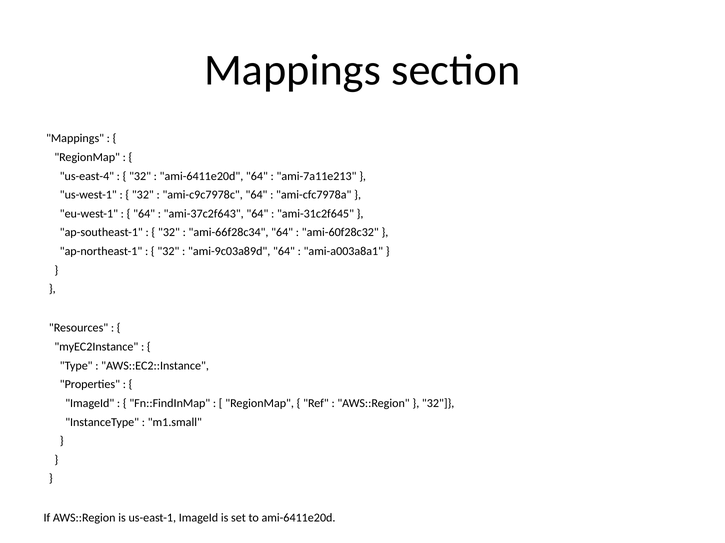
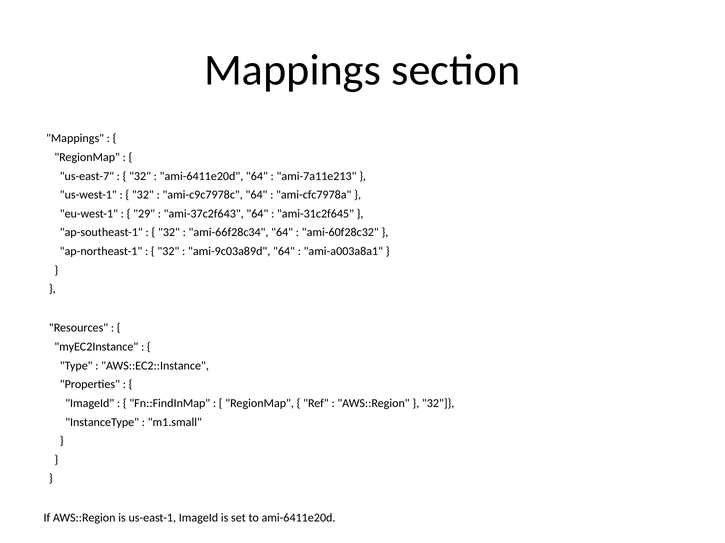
us-east-4: us-east-4 -> us-east-7
64 at (144, 214): 64 -> 29
